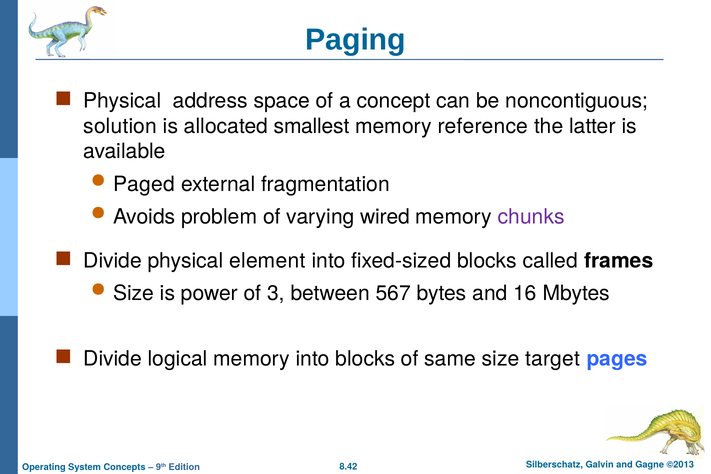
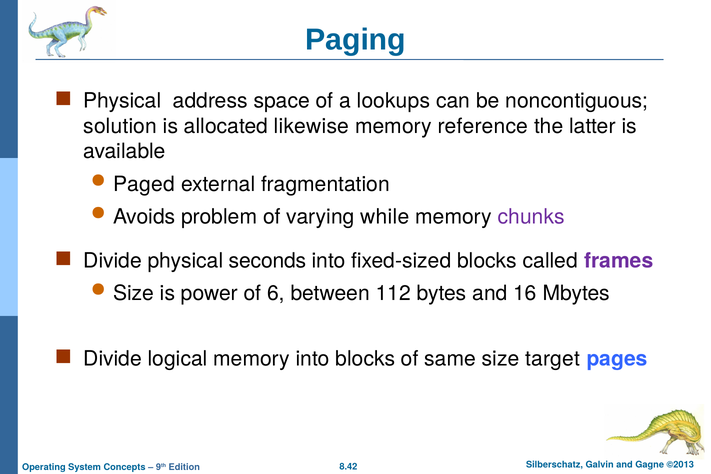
concept: concept -> lookups
smallest: smallest -> likewise
wired: wired -> while
element: element -> seconds
frames colour: black -> purple
3: 3 -> 6
567: 567 -> 112
